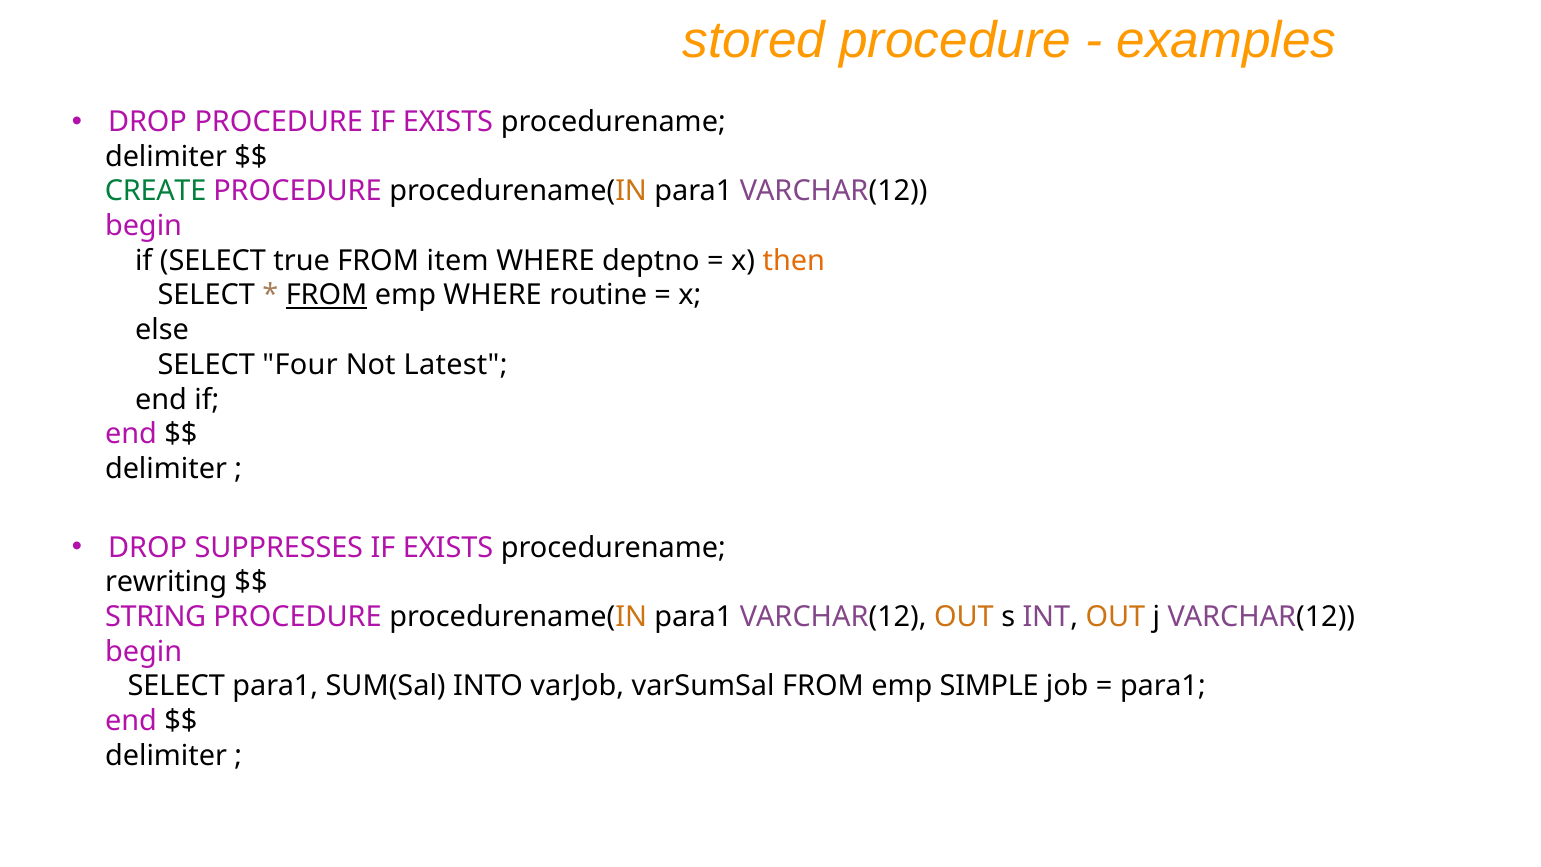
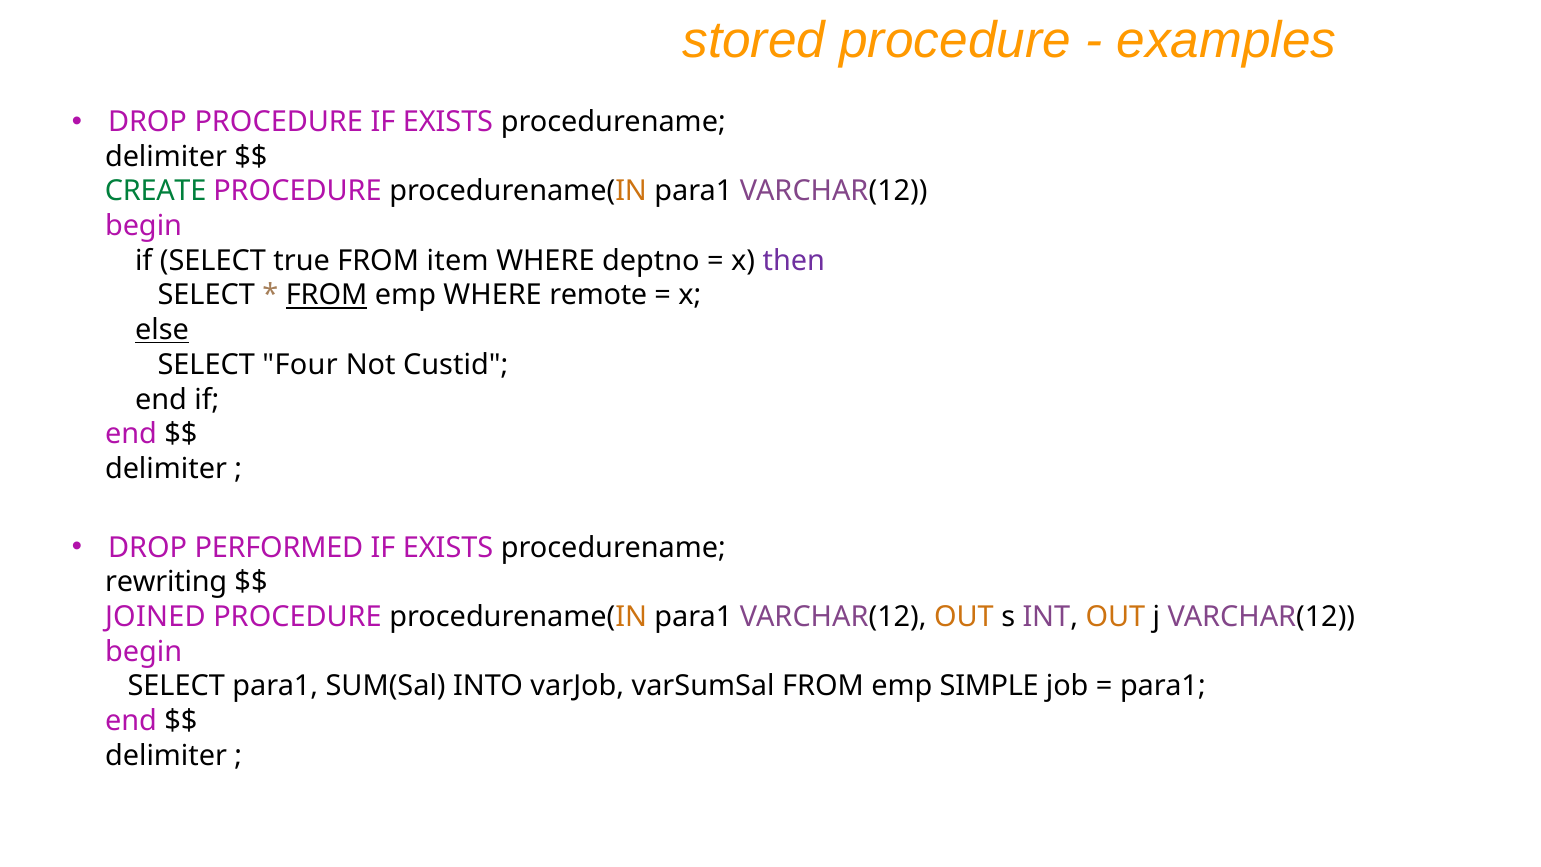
then colour: orange -> purple
routine: routine -> remote
else underline: none -> present
Latest: Latest -> Custid
SUPPRESSES: SUPPRESSES -> PERFORMED
STRING: STRING -> JOINED
